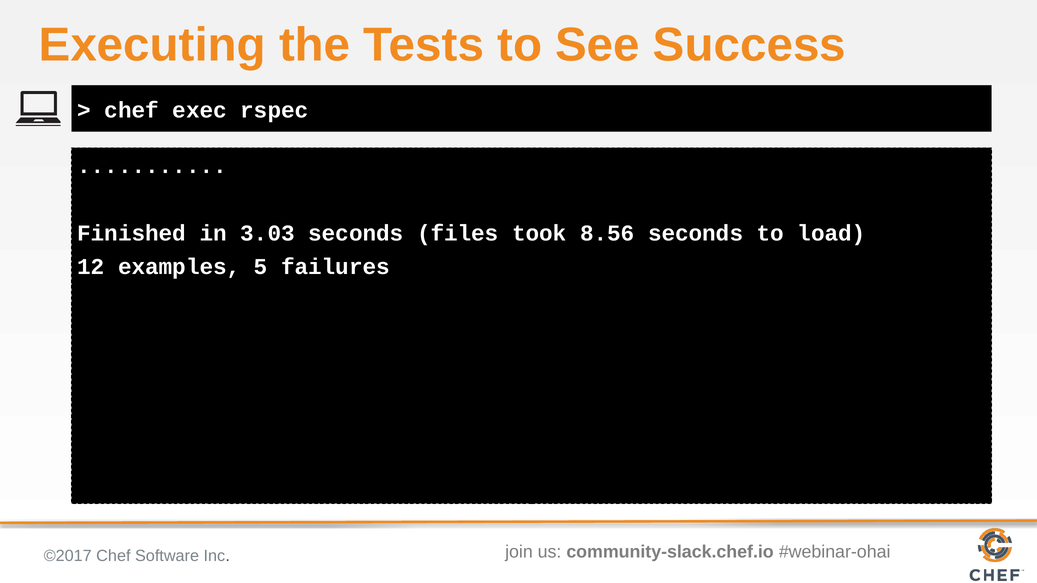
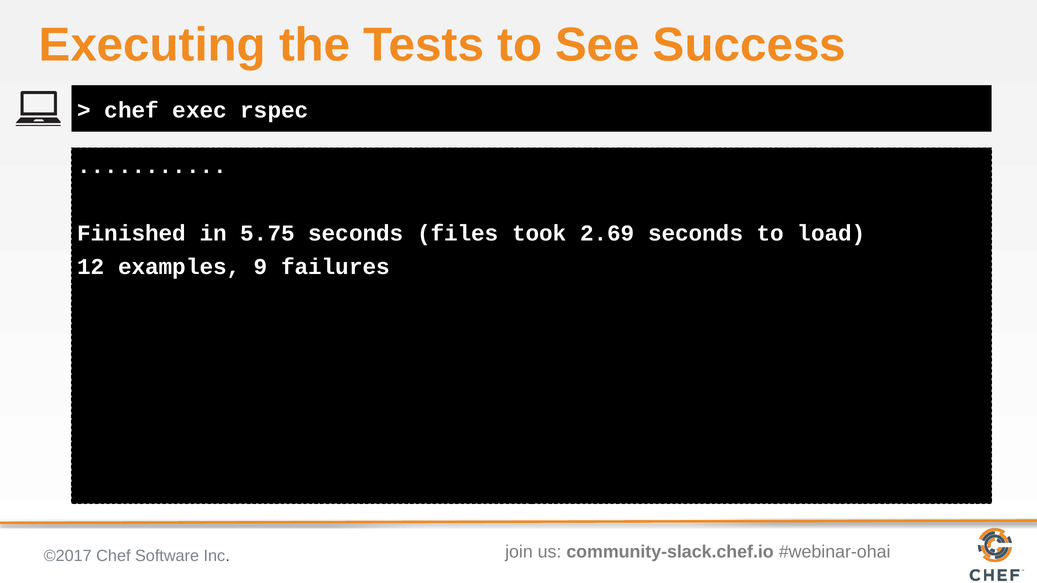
3.03: 3.03 -> 5.75
8.56: 8.56 -> 2.69
5: 5 -> 9
